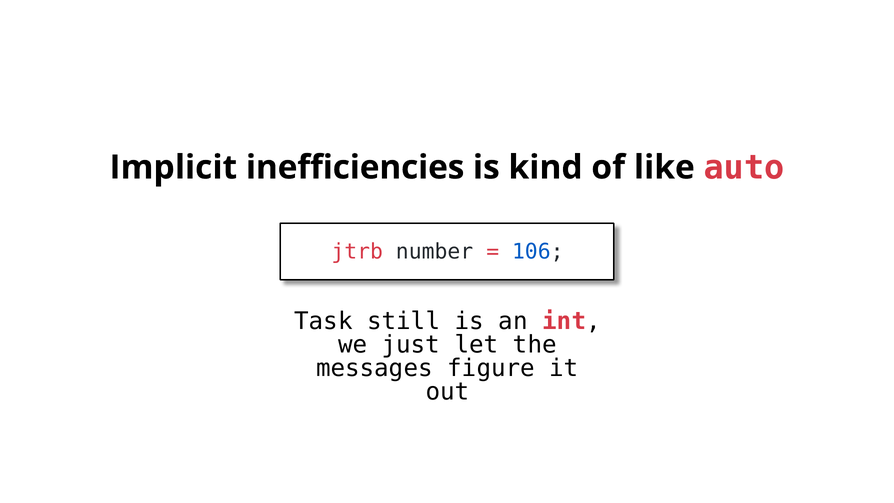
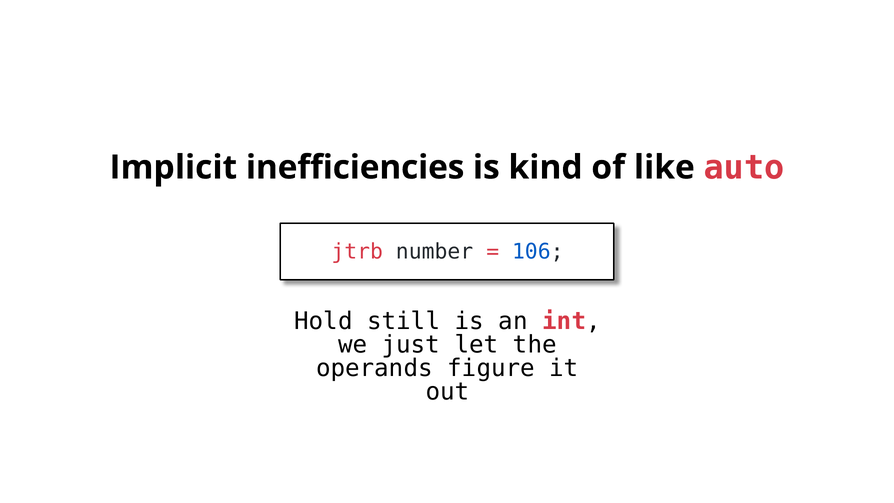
Task: Task -> Hold
messages: messages -> operands
